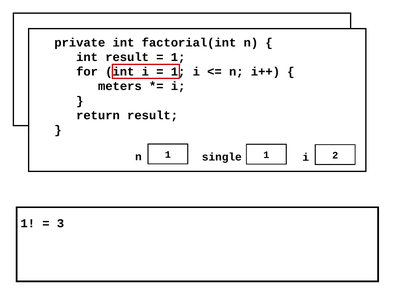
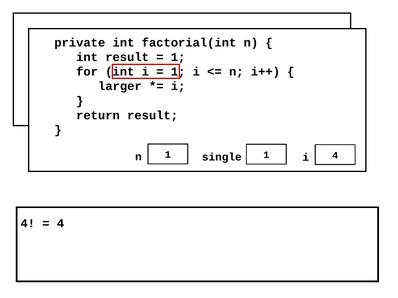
meters: meters -> larger
n 2: 2 -> 4
1 at (28, 224): 1 -> 4
3 at (61, 224): 3 -> 4
